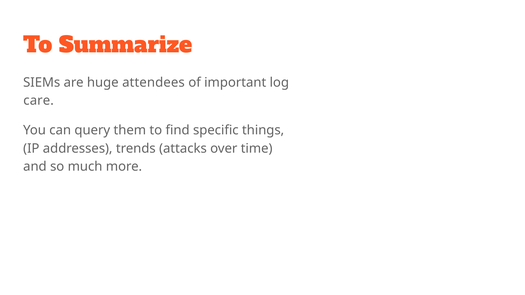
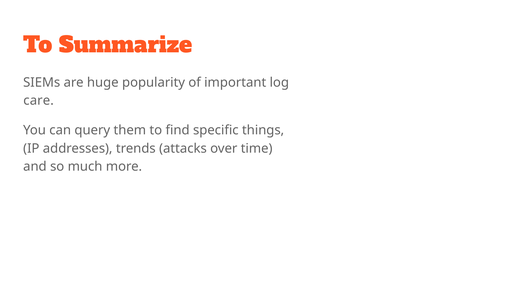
attendees: attendees -> popularity
